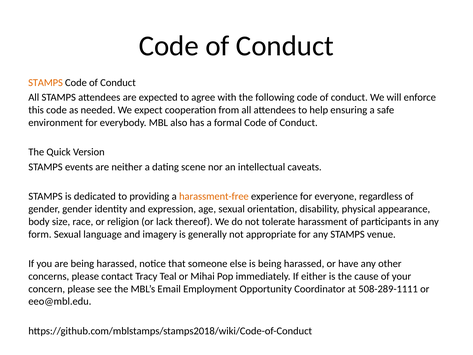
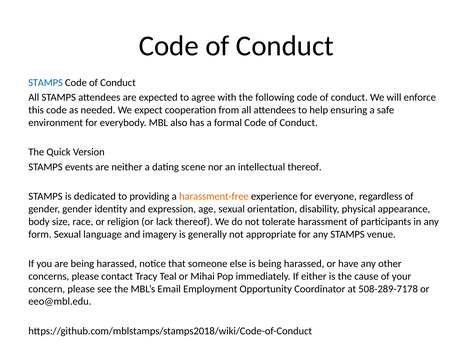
STAMPS at (46, 83) colour: orange -> blue
intellectual caveats: caveats -> thereof
508-289-1111: 508-289-1111 -> 508-289-7178
